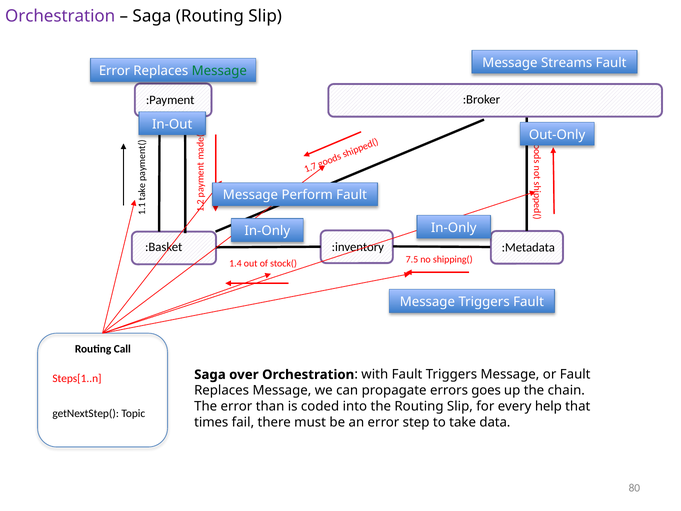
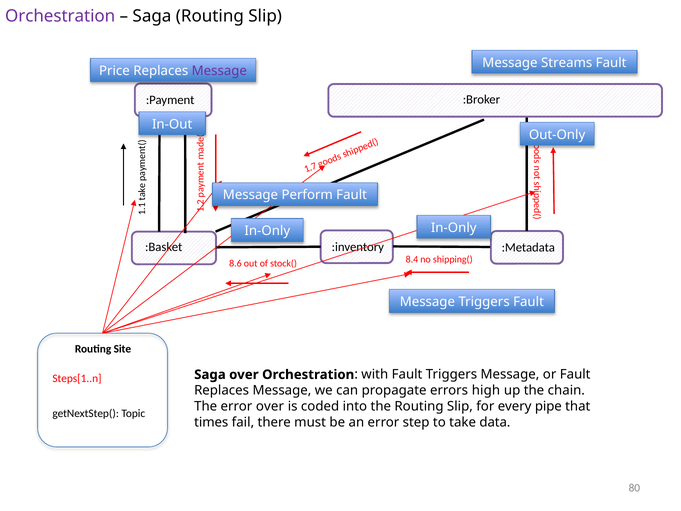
Error at (115, 71): Error -> Price
Message at (219, 71) colour: green -> purple
1.4: 1.4 -> 8.6
7.5: 7.5 -> 8.4
Call: Call -> Site
goes: goes -> high
error than: than -> over
help: help -> pipe
